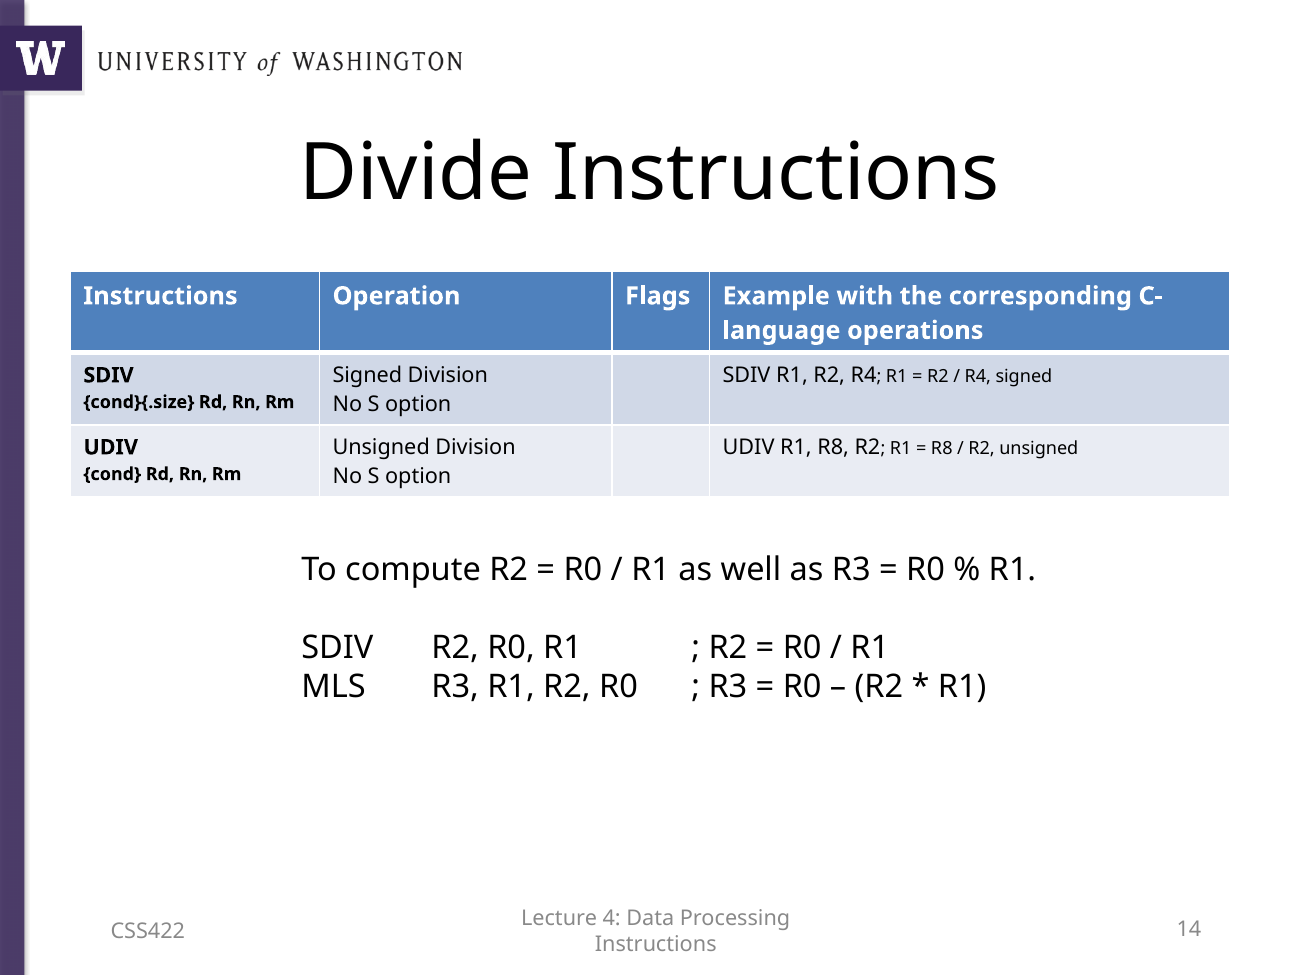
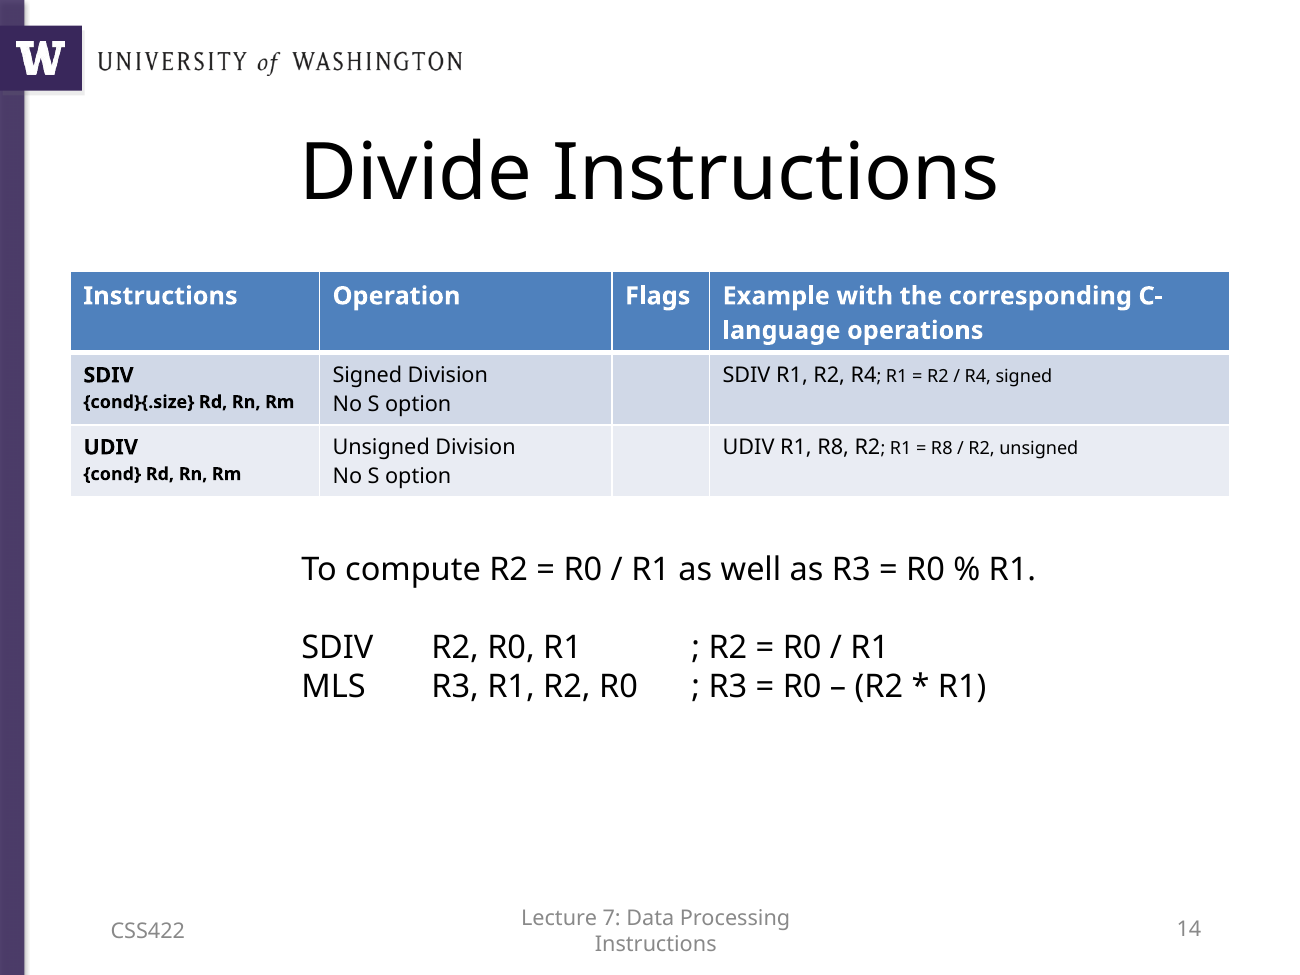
4: 4 -> 7
